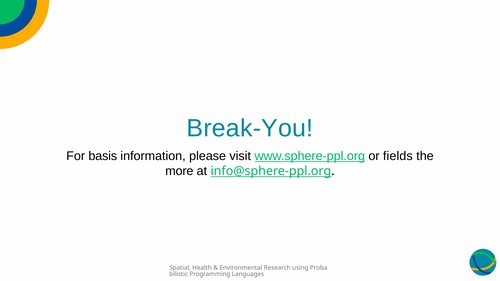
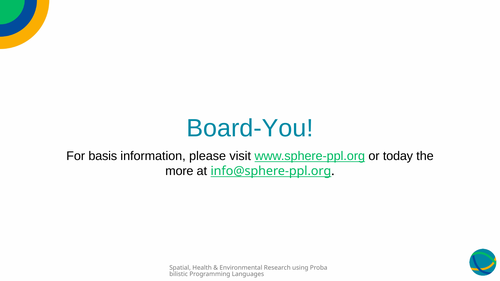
Break-You: Break-You -> Board-You
fields: fields -> today
